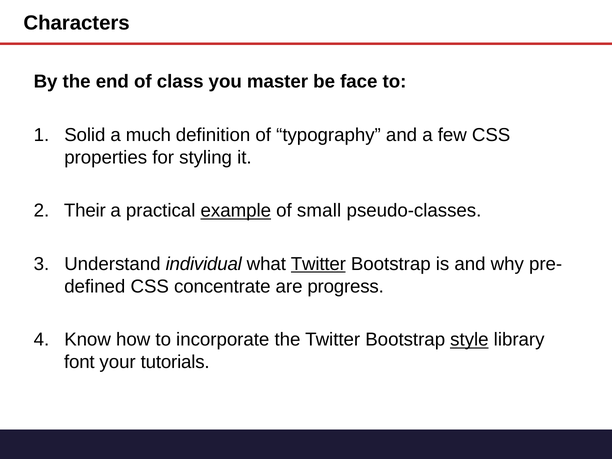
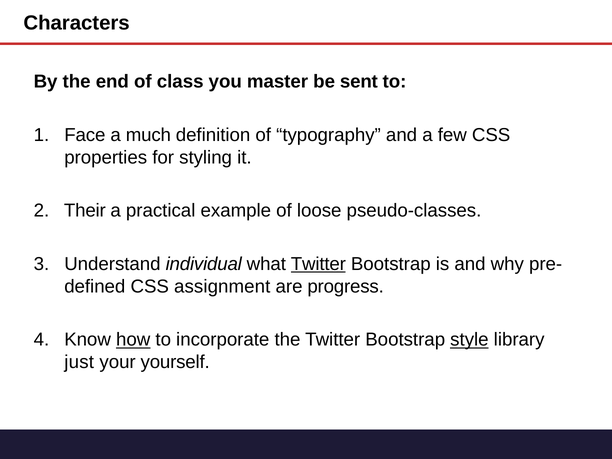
face: face -> sent
Solid: Solid -> Face
example underline: present -> none
small: small -> loose
concentrate: concentrate -> assignment
how underline: none -> present
font: font -> just
tutorials: tutorials -> yourself
